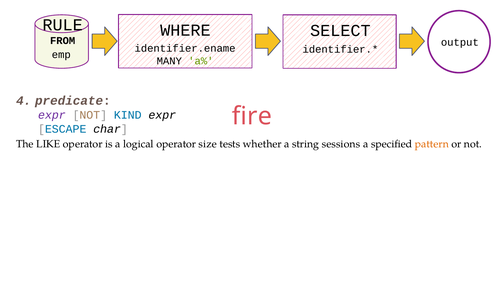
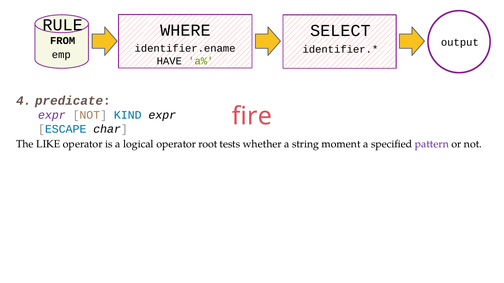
MANY: MANY -> HAVE
size: size -> root
sessions: sessions -> moment
pattern colour: orange -> purple
